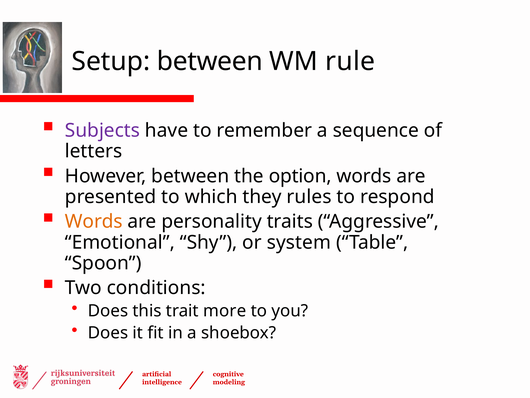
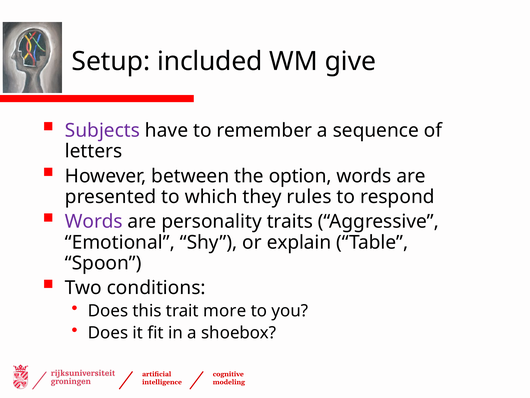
Setup between: between -> included
rule: rule -> give
Words at (94, 221) colour: orange -> purple
system: system -> explain
